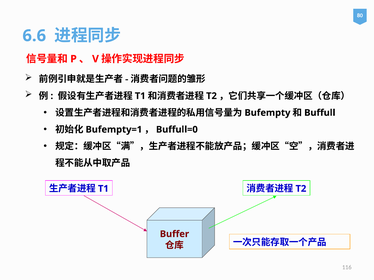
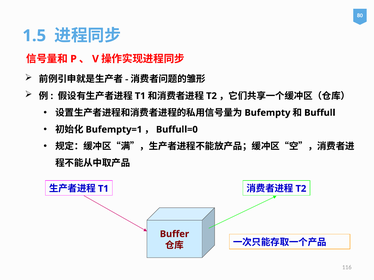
6.6: 6.6 -> 1.5
